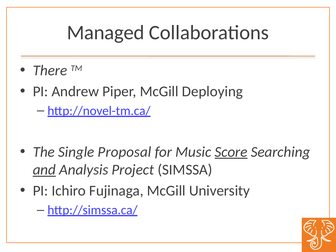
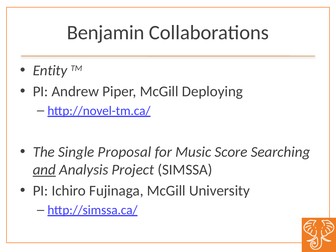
Managed: Managed -> Benjamin
There: There -> Entity
Score underline: present -> none
